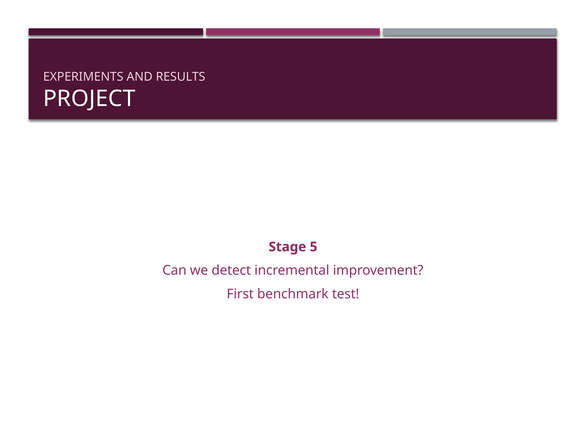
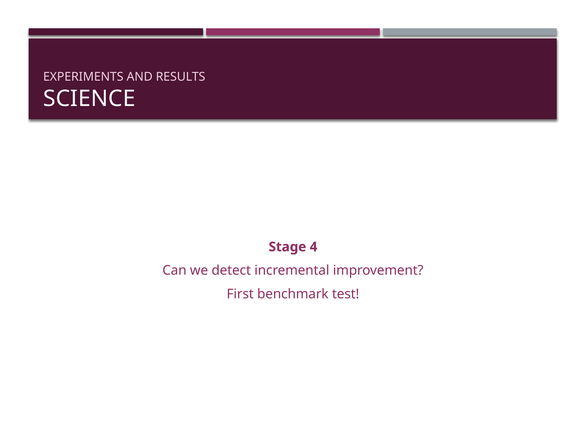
PROJECT: PROJECT -> SCIENCE
5: 5 -> 4
